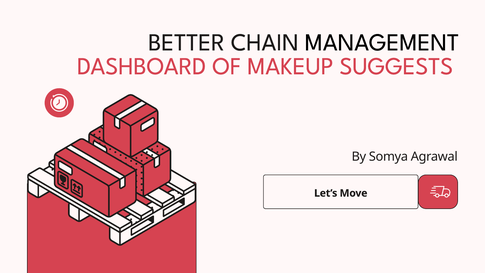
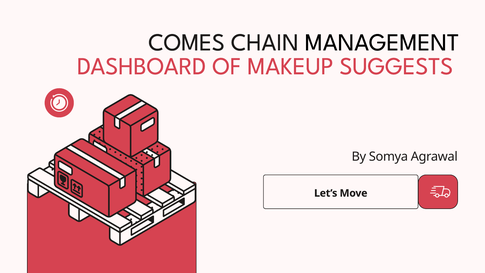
BETTER: BETTER -> COMES
